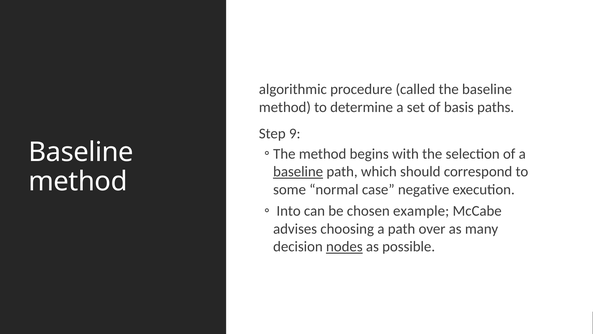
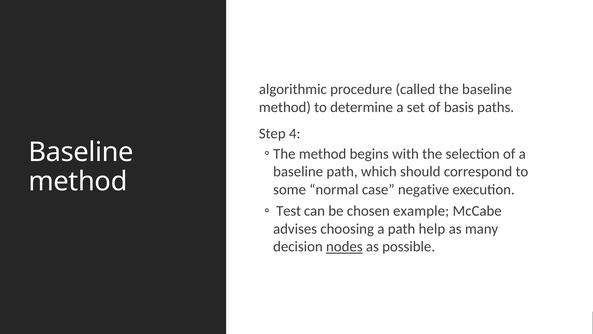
9: 9 -> 4
baseline at (298, 172) underline: present -> none
Into: Into -> Test
over: over -> help
